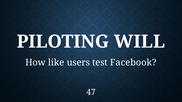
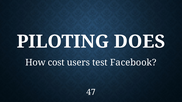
WILL: WILL -> DOES
like: like -> cost
